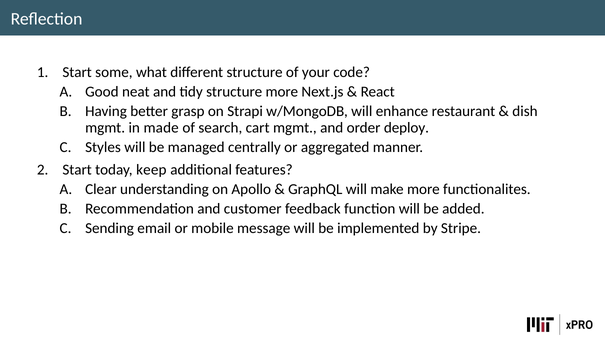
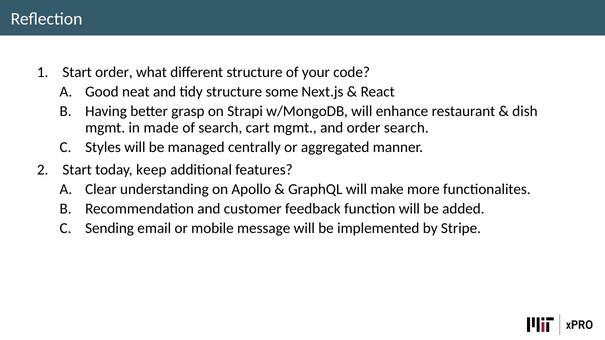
Start some: some -> order
structure more: more -> some
order deploy: deploy -> search
